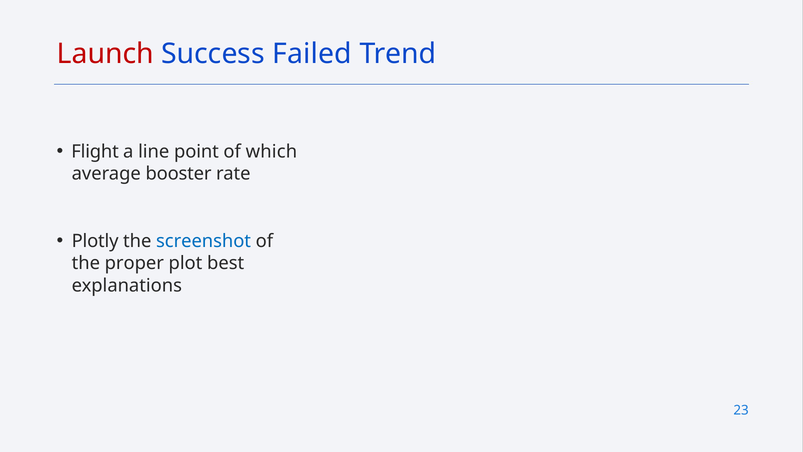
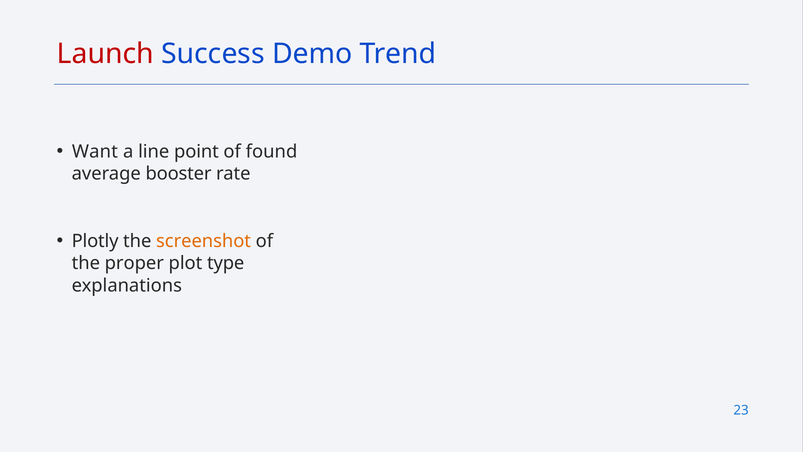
Failed: Failed -> Demo
Flight: Flight -> Want
which: which -> found
screenshot colour: blue -> orange
best: best -> type
